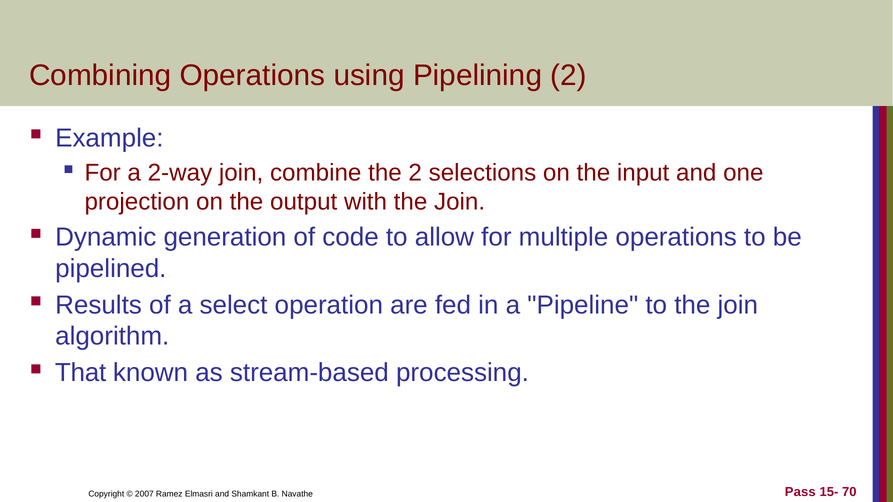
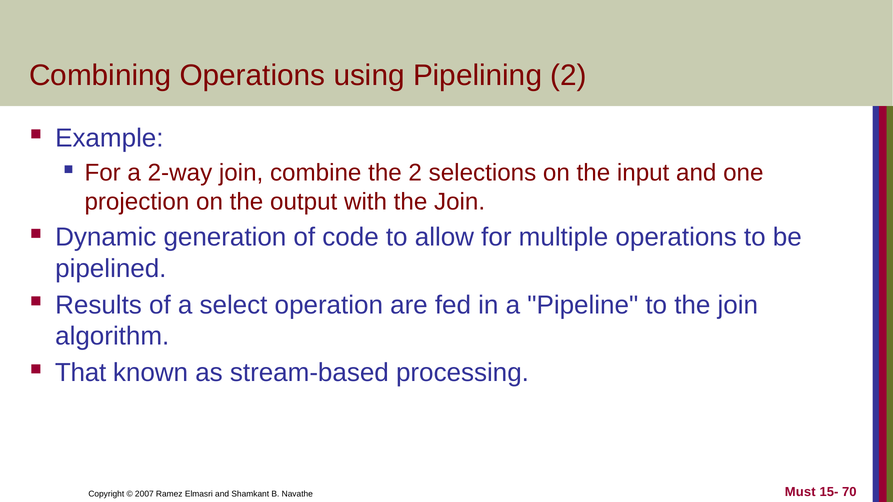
Pass: Pass -> Must
